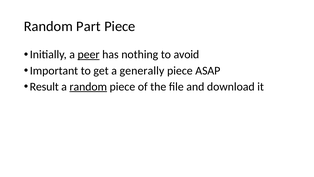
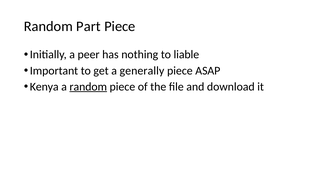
peer underline: present -> none
avoid: avoid -> liable
Result: Result -> Kenya
